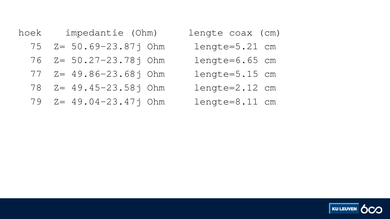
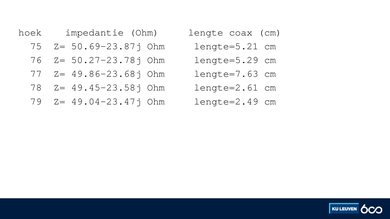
lengte=6.65: lengte=6.65 -> lengte=5.29
lengte=5.15: lengte=5.15 -> lengte=7.63
lengte=2.12: lengte=2.12 -> lengte=2.61
lengte=8.11: lengte=8.11 -> lengte=2.49
